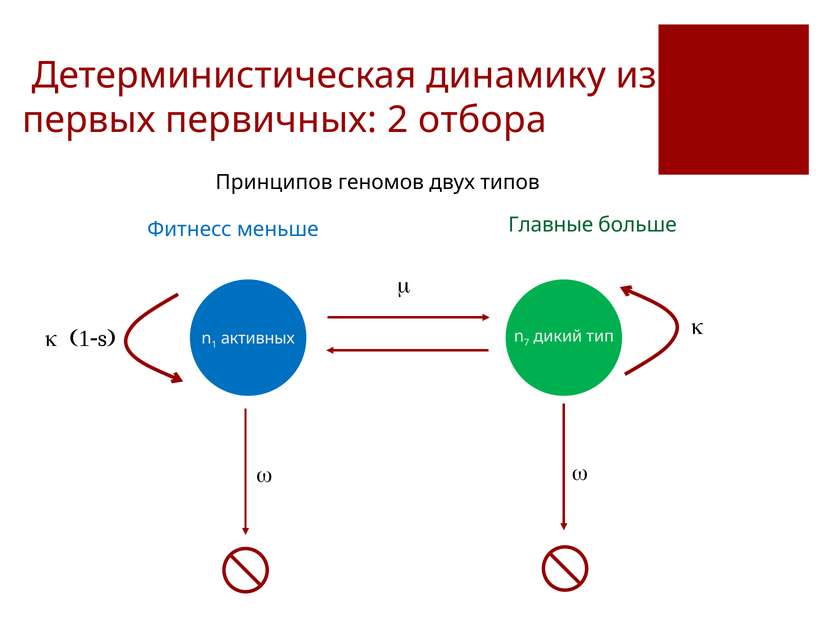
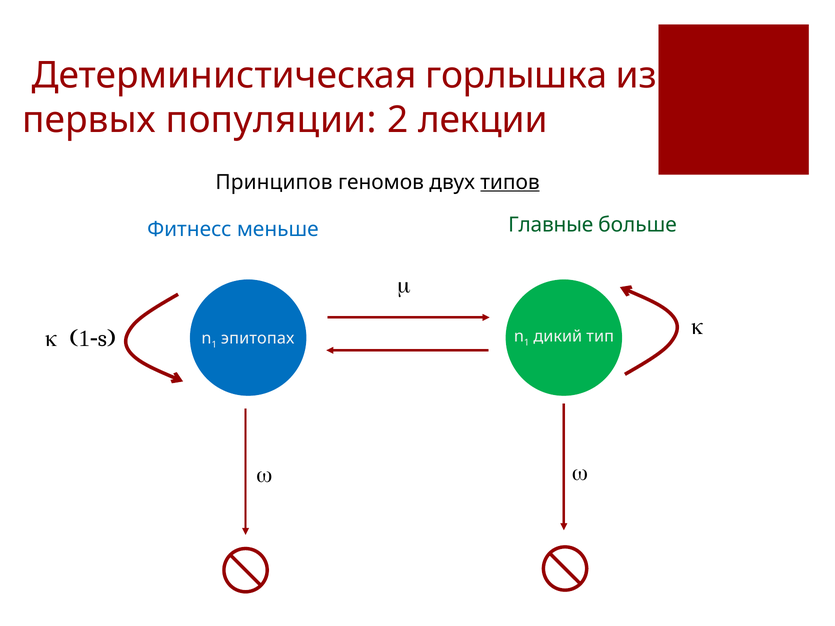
динамику: динамику -> горлышка
первичных: первичных -> популяции
отбора: отбора -> лекции
типов underline: none -> present
активных: активных -> эпитопах
7 at (527, 343): 7 -> 1
